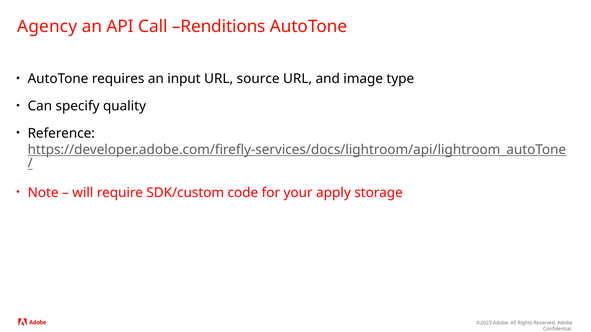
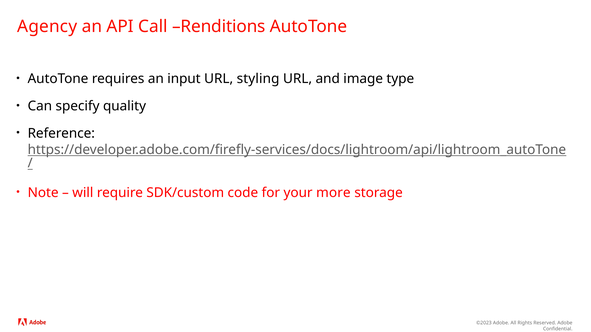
source: source -> styling
apply: apply -> more
